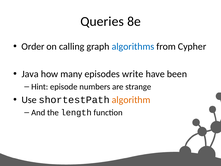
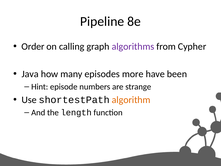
Queries: Queries -> Pipeline
algorithms colour: blue -> purple
write: write -> more
